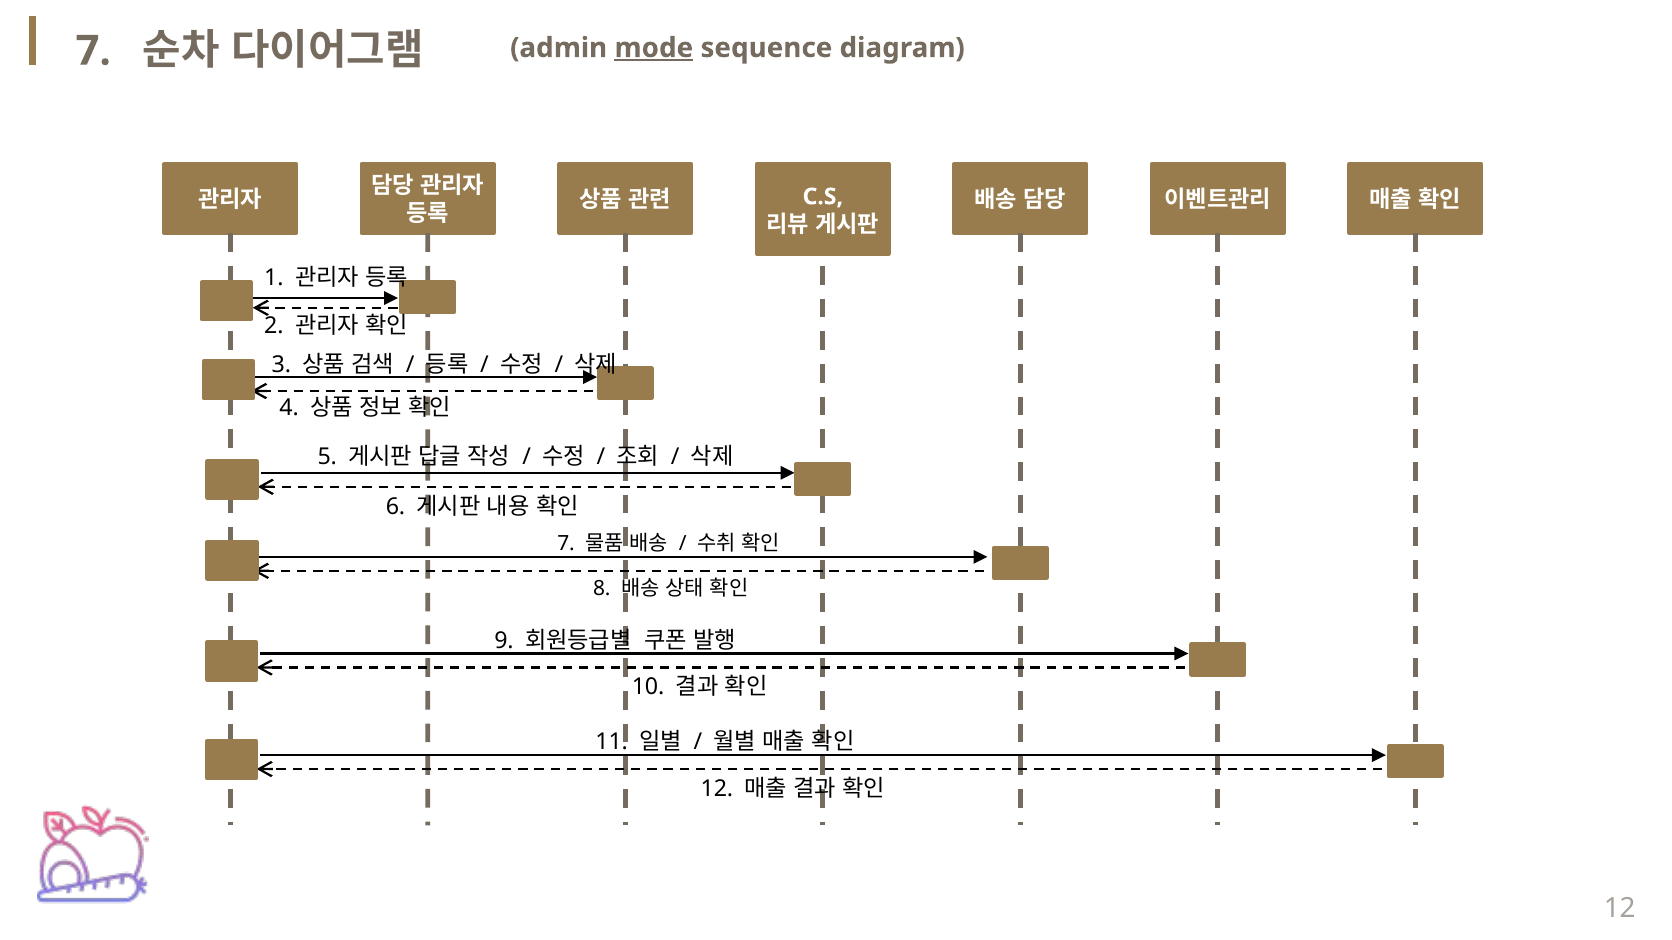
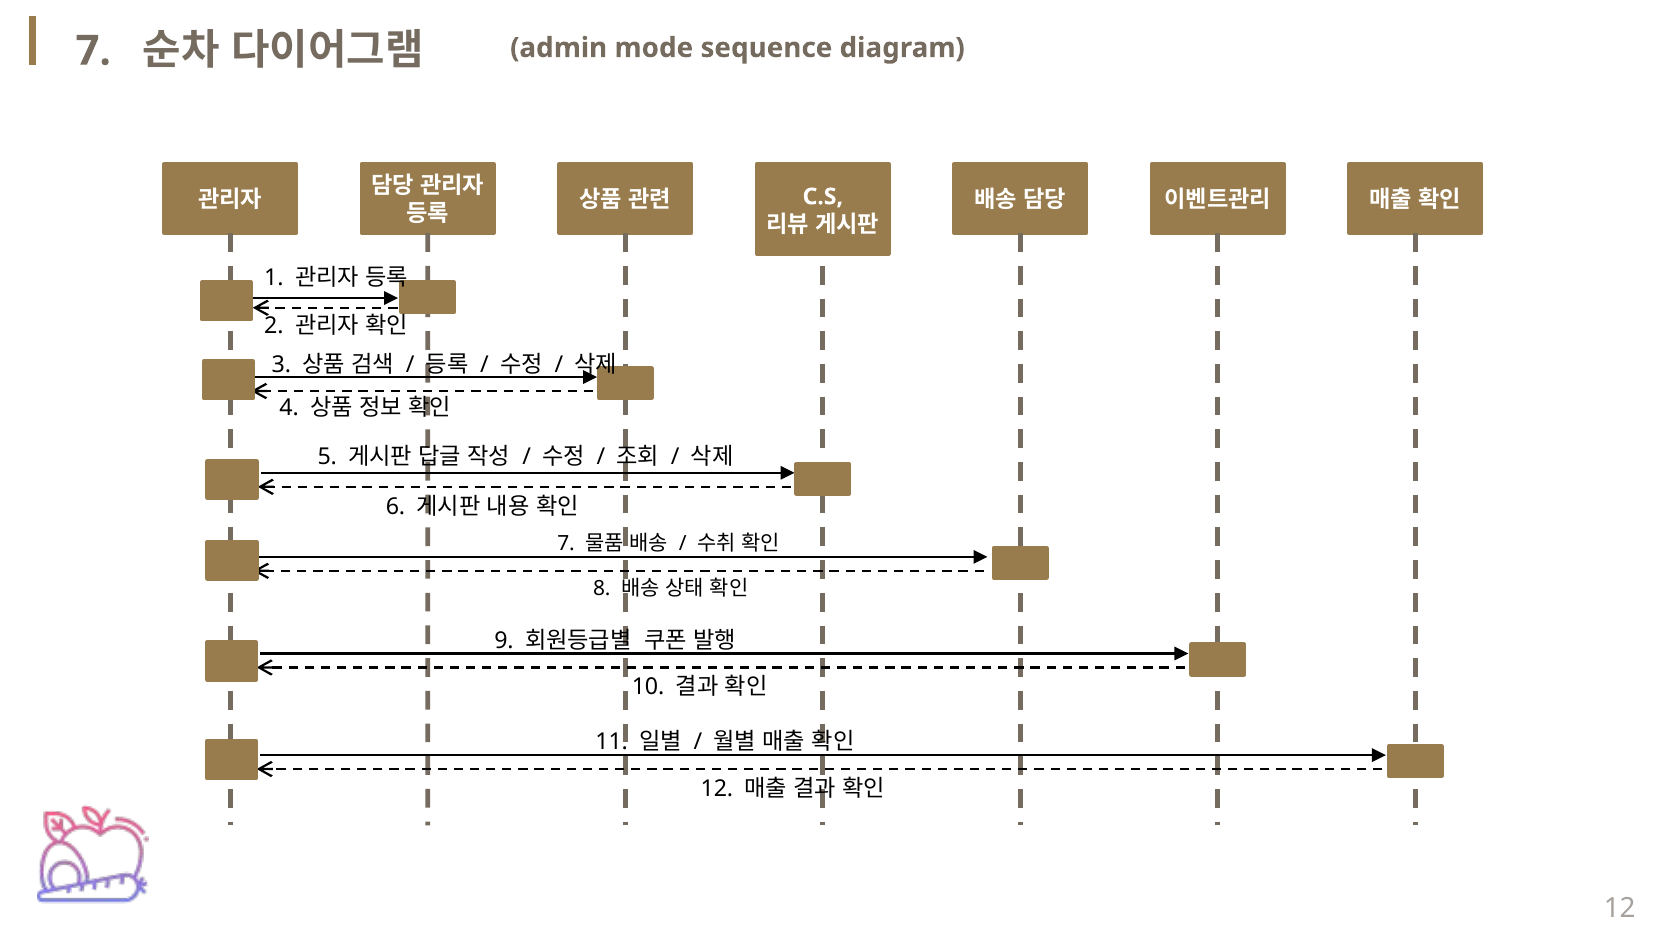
mode underline: present -> none
